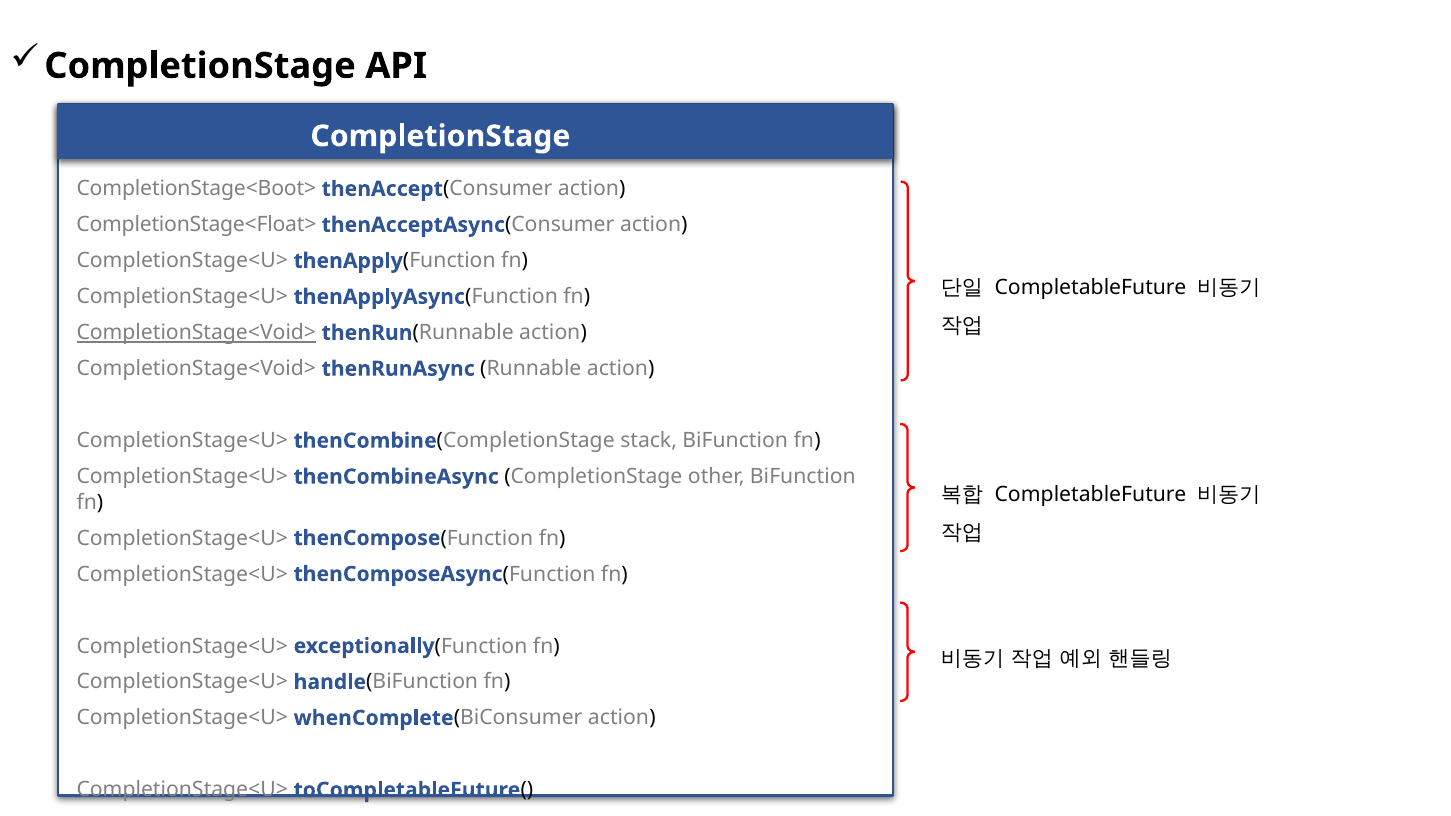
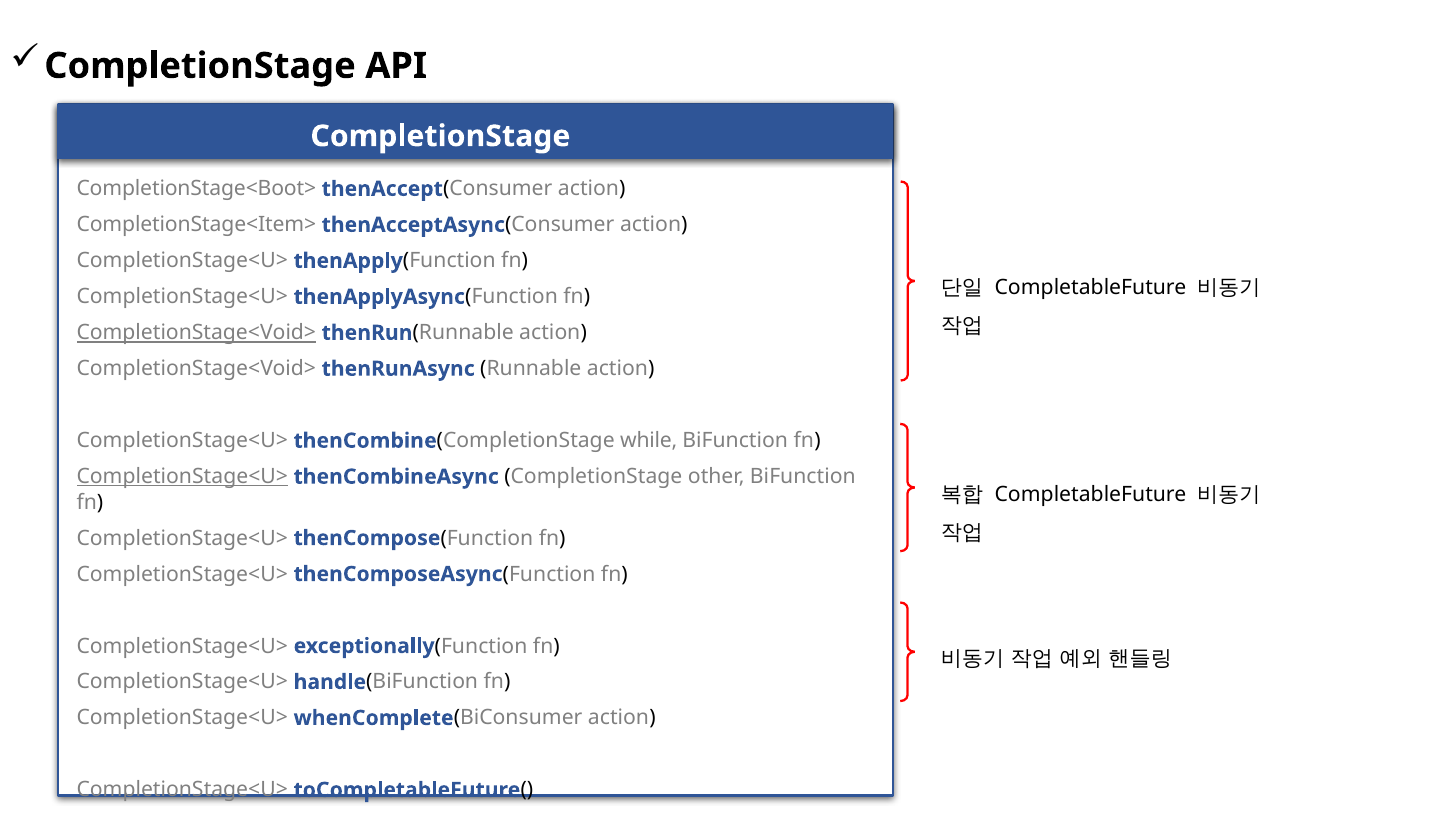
CompletionStage<Float>: CompletionStage<Float> -> CompletionStage<Item>
stack: stack -> while
CompletionStage<U> at (182, 477) underline: none -> present
